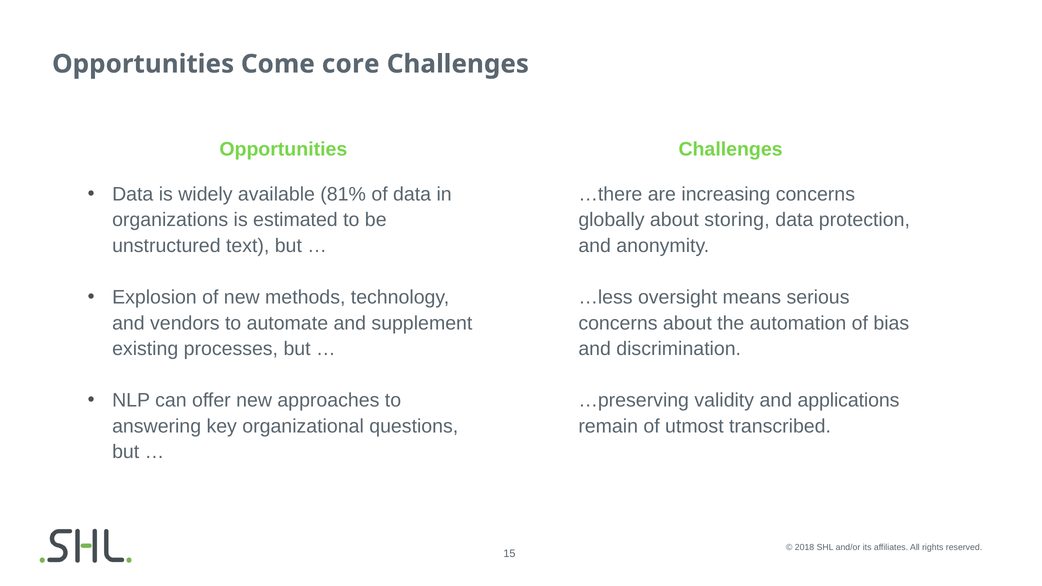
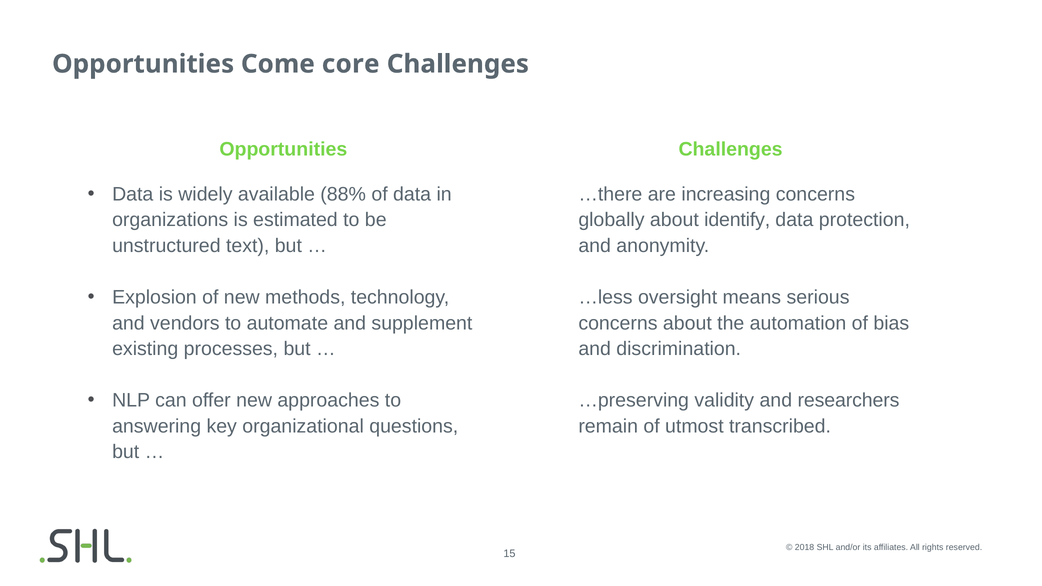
81%: 81% -> 88%
storing: storing -> identify
applications: applications -> researchers
